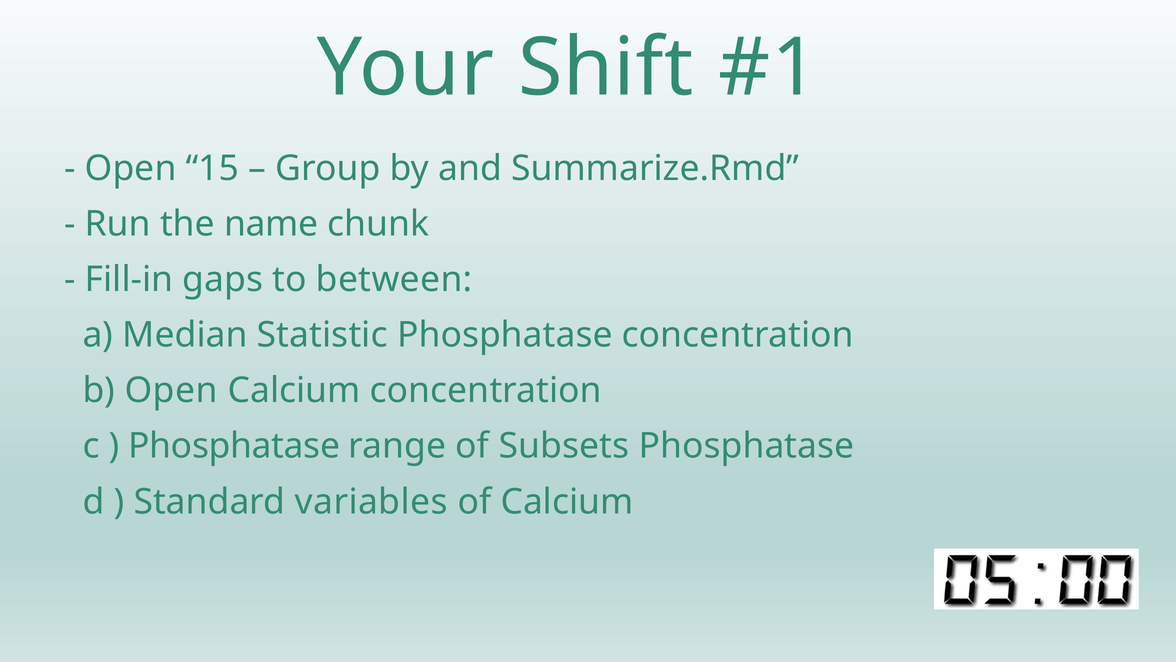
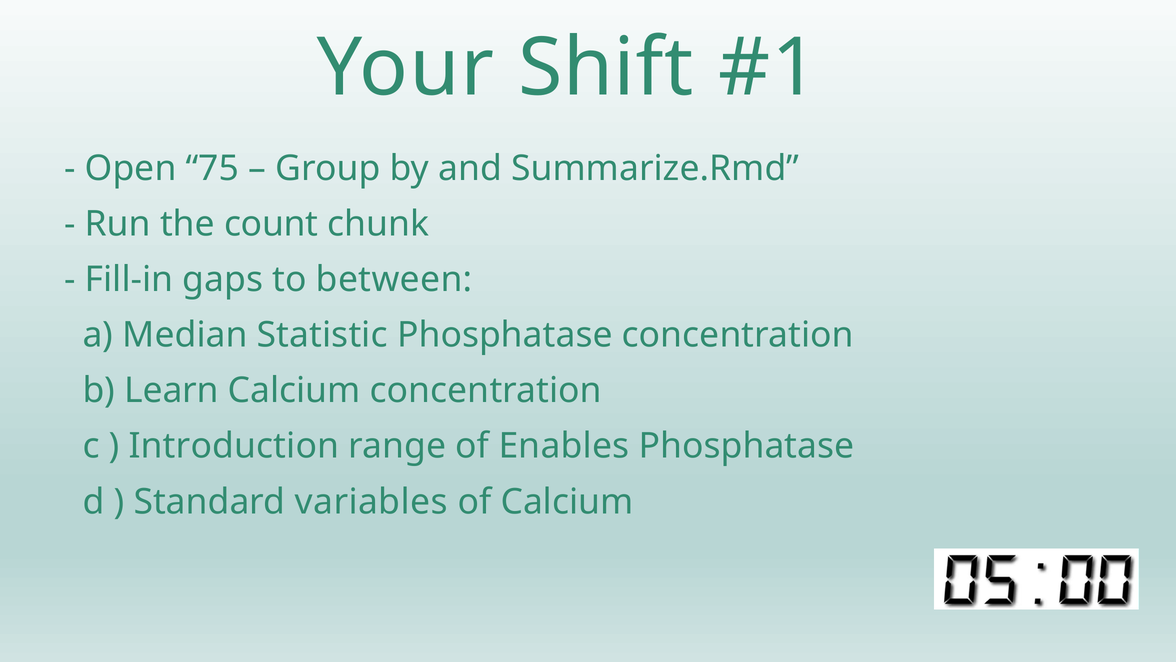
15: 15 -> 75
name: name -> count
b Open: Open -> Learn
Phosphatase at (234, 446): Phosphatase -> Introduction
Subsets: Subsets -> Enables
